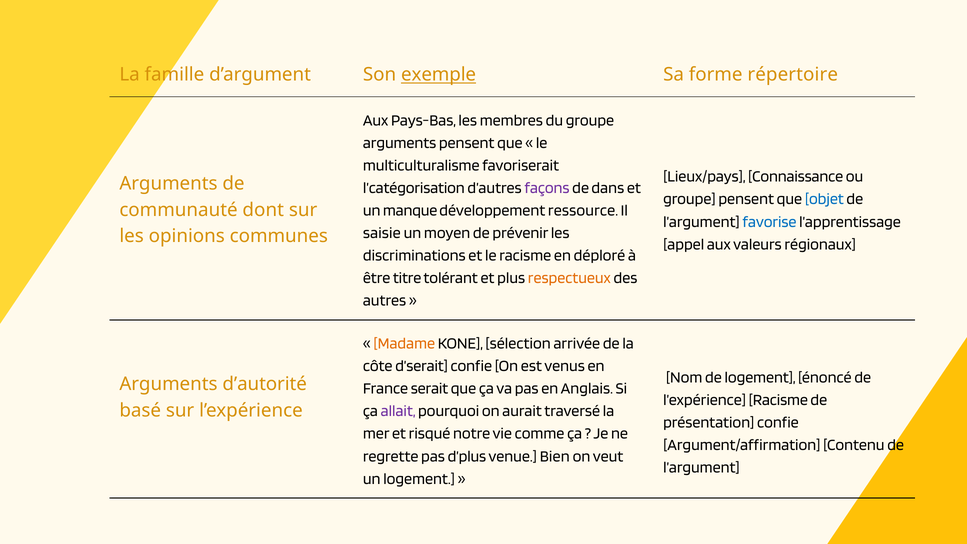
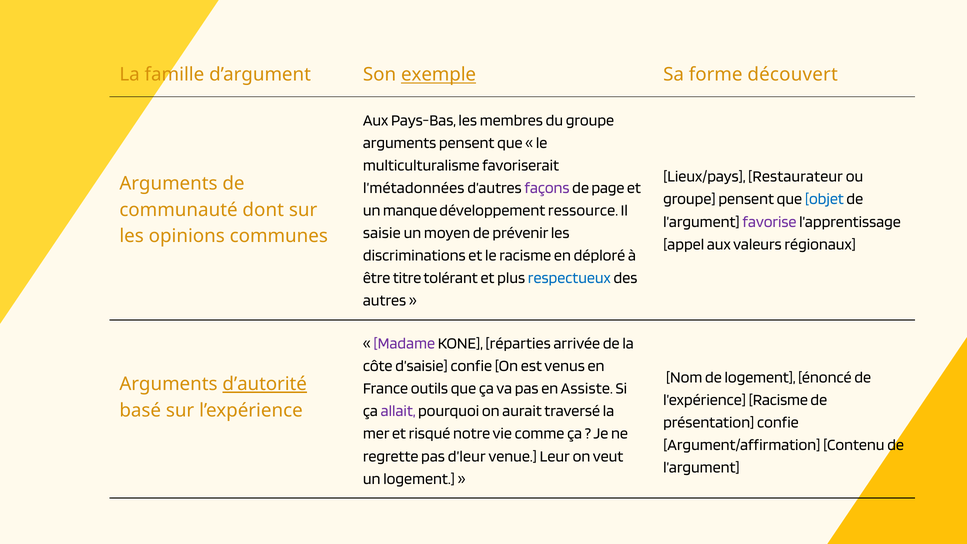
répertoire: répertoire -> découvert
Connaissance: Connaissance -> Restaurateur
l’catégorisation: l’catégorisation -> l’métadonnées
dans: dans -> page
favorise colour: blue -> purple
respectueux colour: orange -> blue
Madame colour: orange -> purple
sélection: sélection -> réparties
d’serait: d’serait -> d’saisie
d’autorité underline: none -> present
serait: serait -> outils
Anglais: Anglais -> Assiste
d’plus: d’plus -> d’leur
Bien: Bien -> Leur
